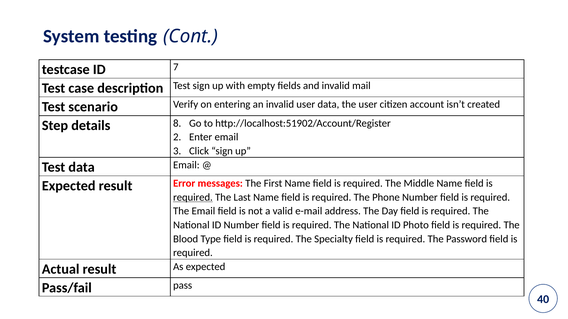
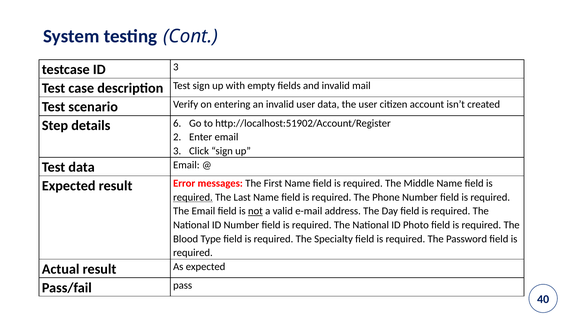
ID 7: 7 -> 3
8: 8 -> 6
not underline: none -> present
